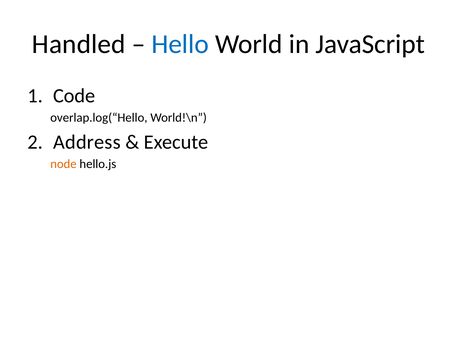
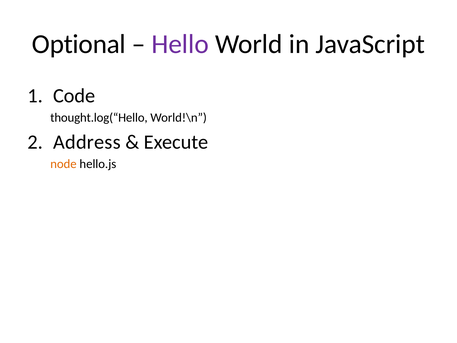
Handled: Handled -> Optional
Hello colour: blue -> purple
overlap.log(“Hello: overlap.log(“Hello -> thought.log(“Hello
